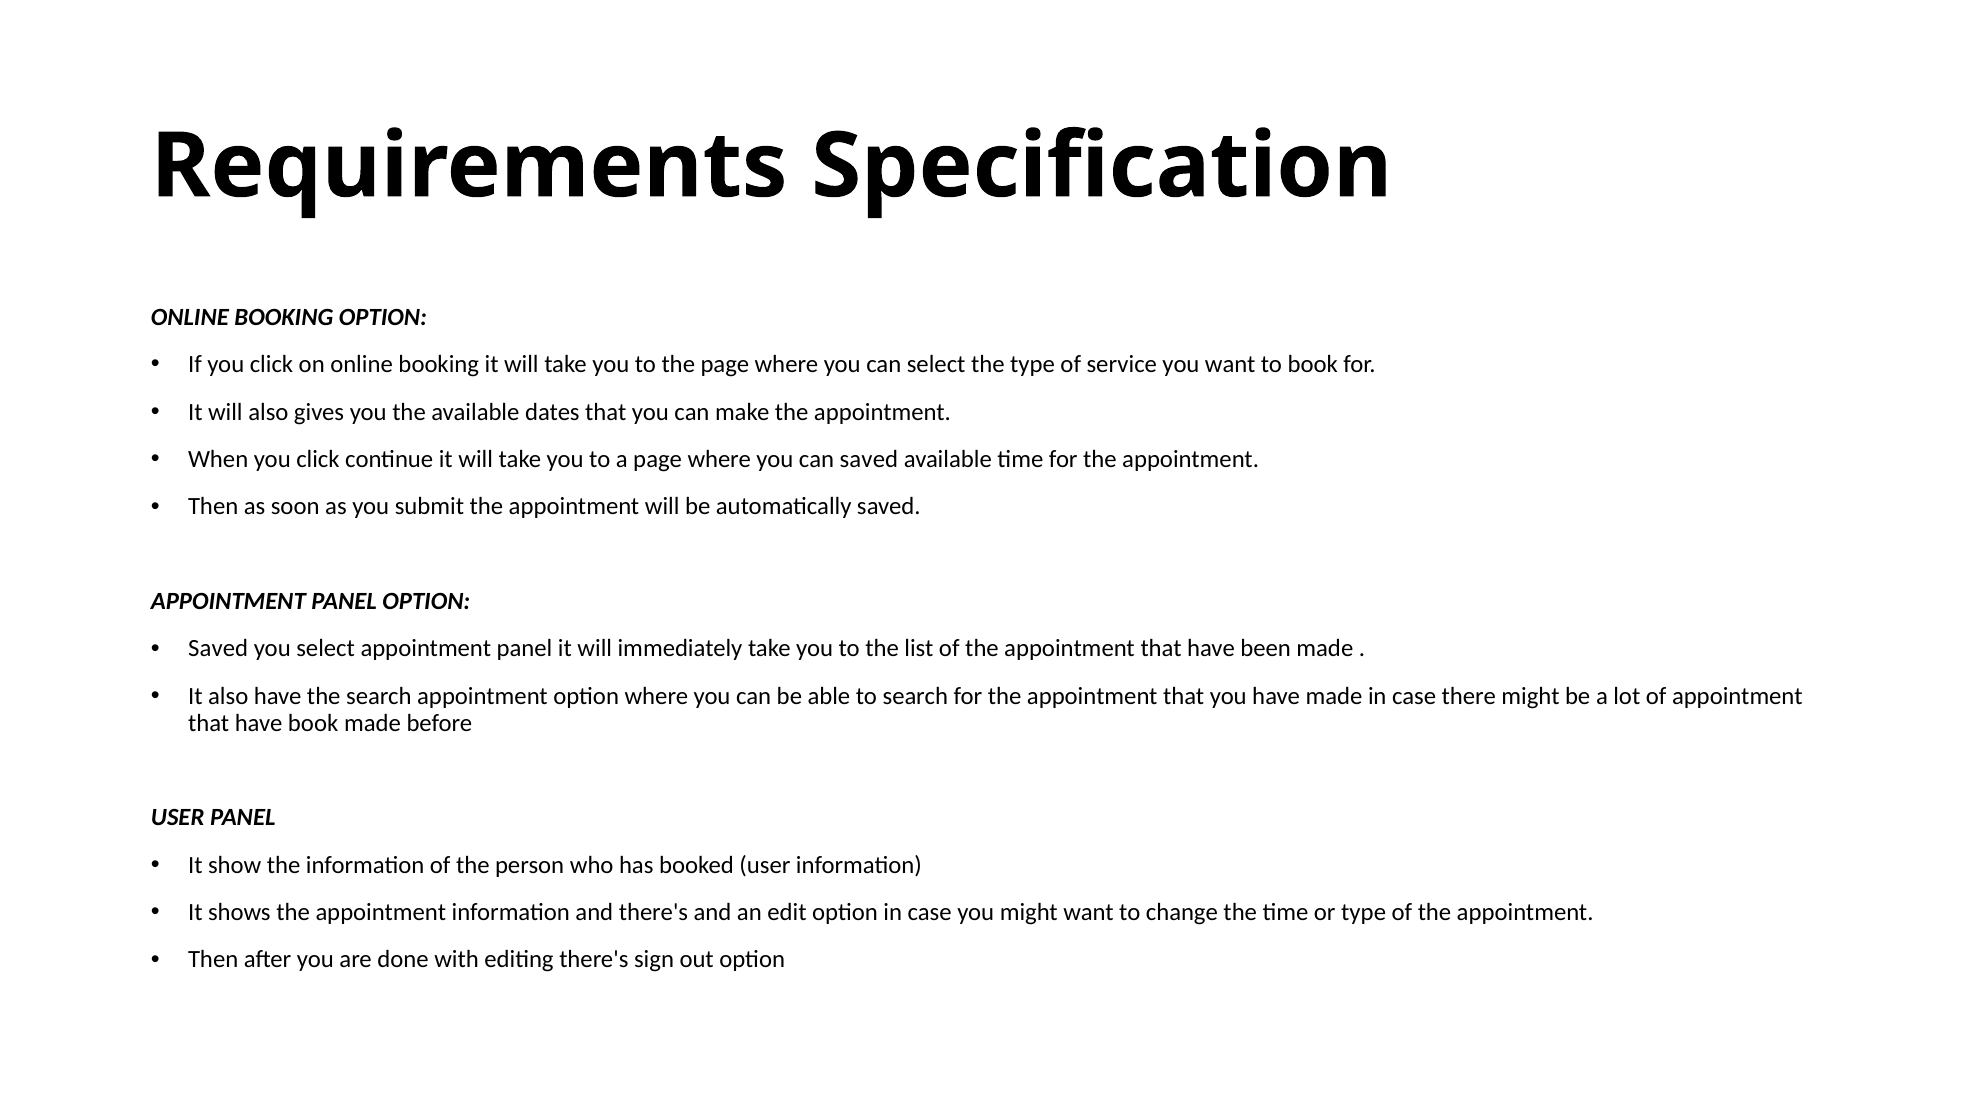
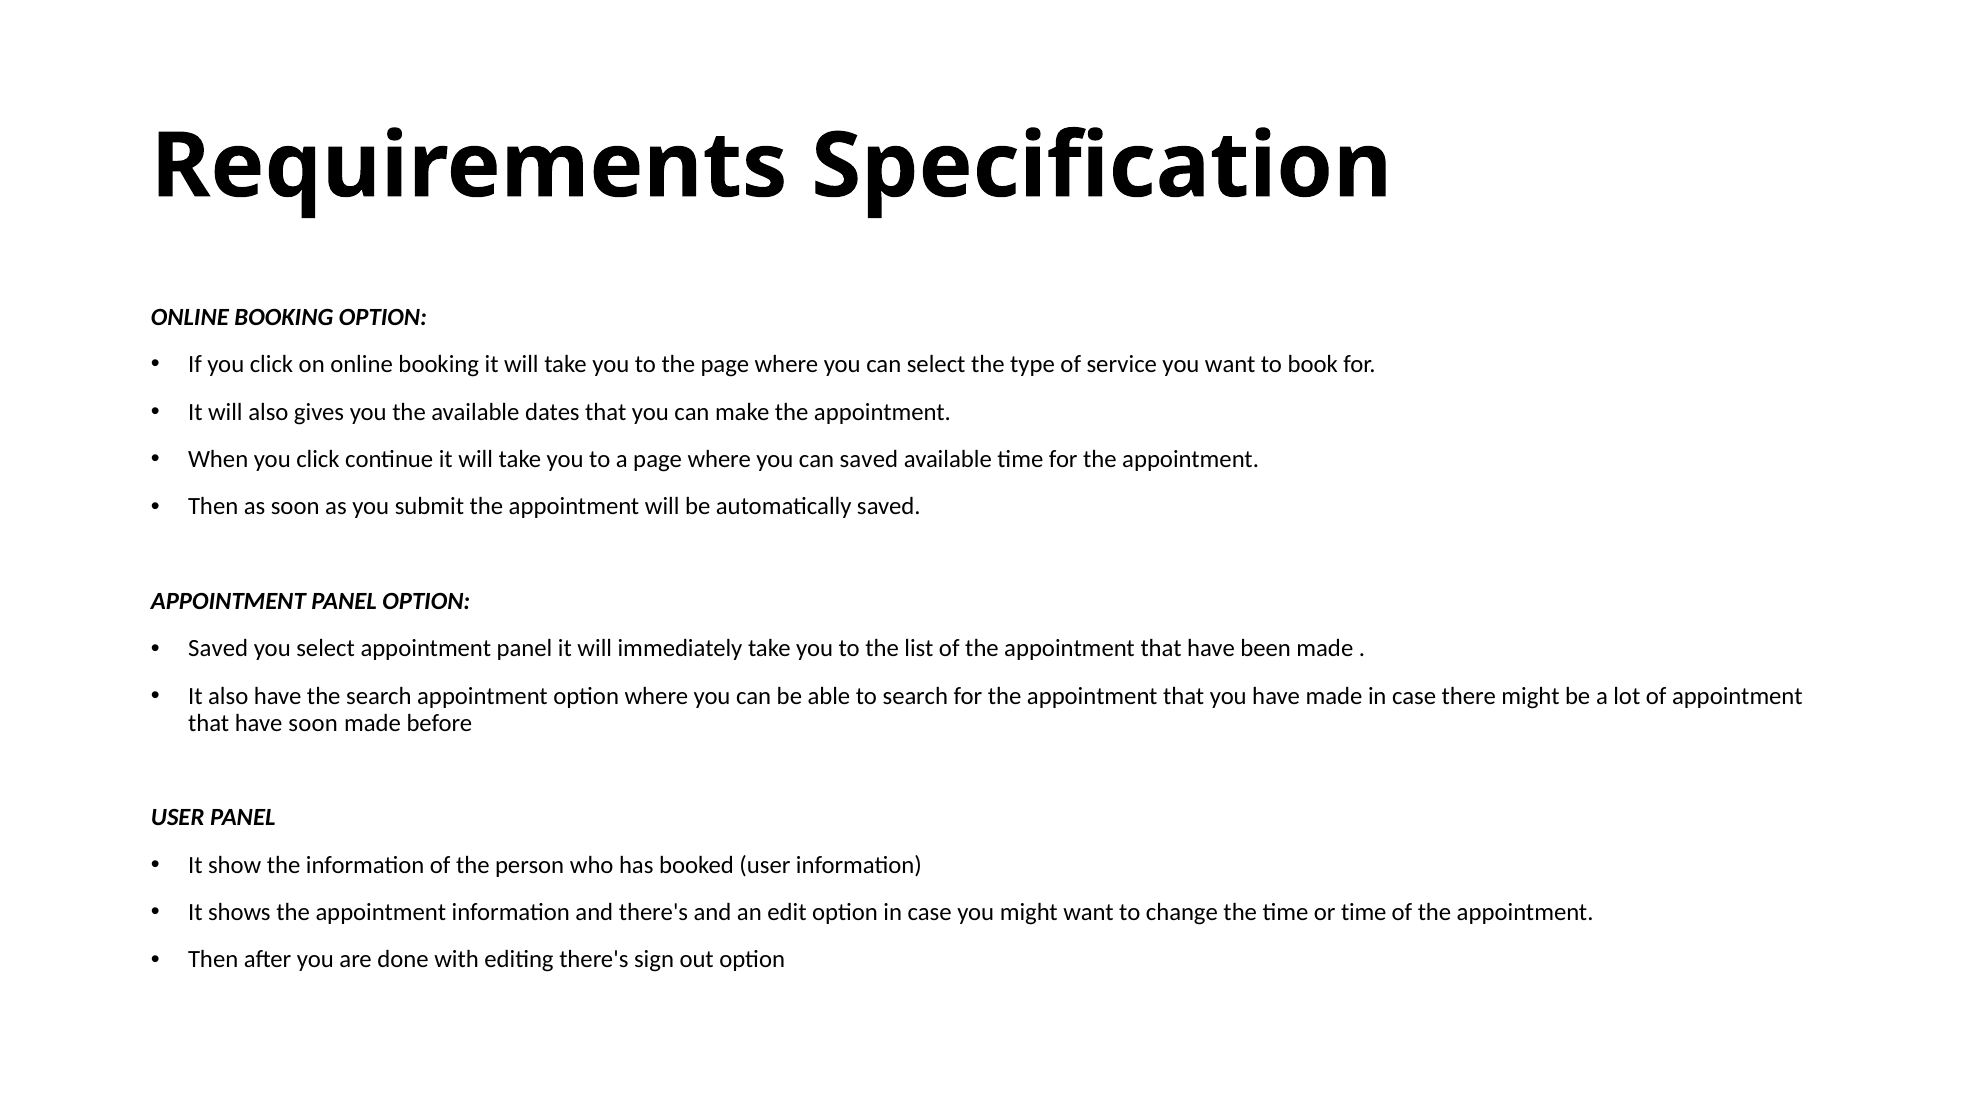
have book: book -> soon
or type: type -> time
